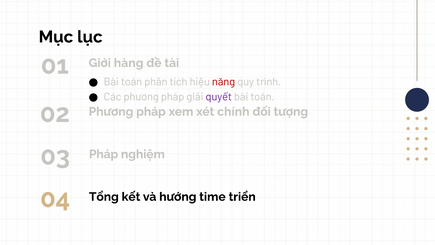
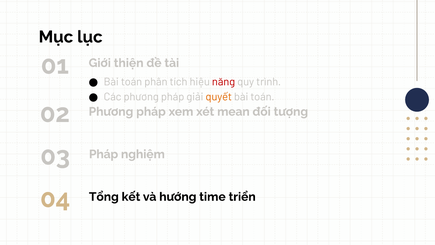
hàng: hàng -> thiện
quyết colour: purple -> orange
chính: chính -> mean
